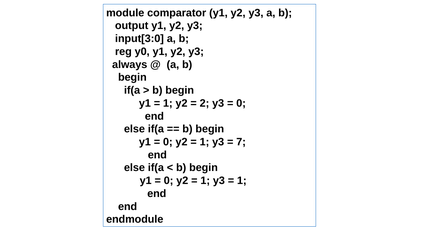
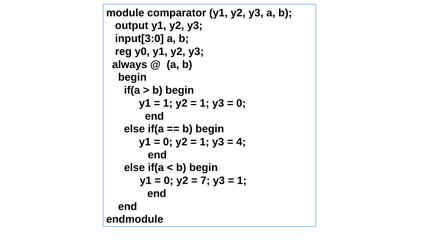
2 at (204, 103): 2 -> 1
7: 7 -> 4
1 at (205, 180): 1 -> 7
